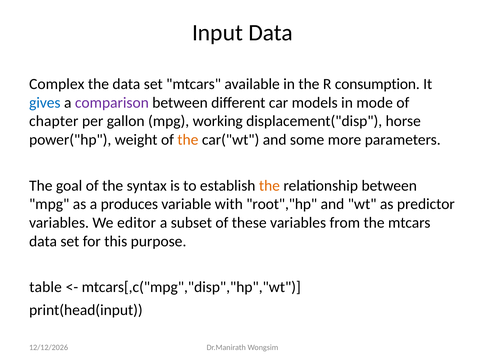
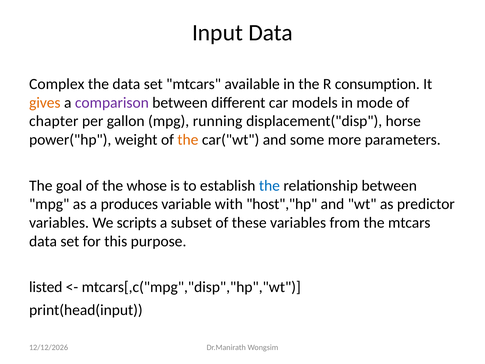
gives colour: blue -> orange
working: working -> running
syntax: syntax -> whose
the at (269, 185) colour: orange -> blue
root","hp: root","hp -> host","hp
editor: editor -> scripts
table: table -> listed
